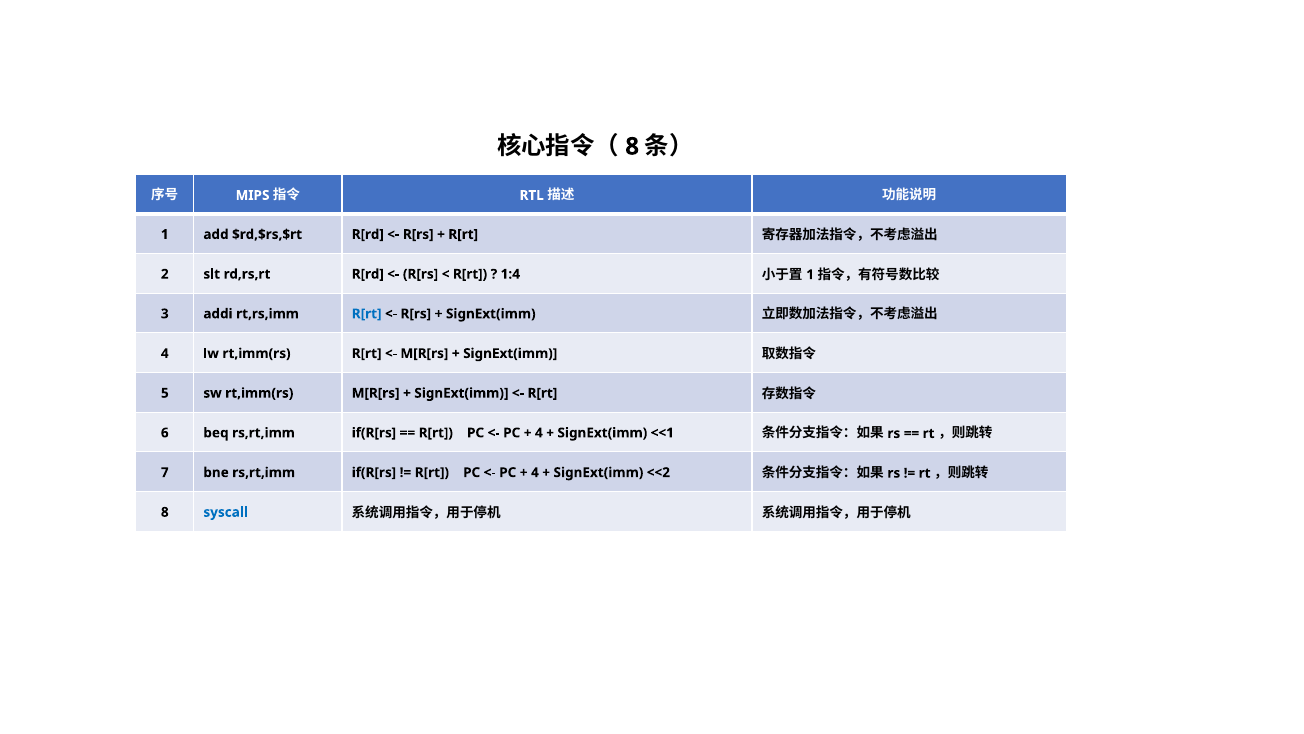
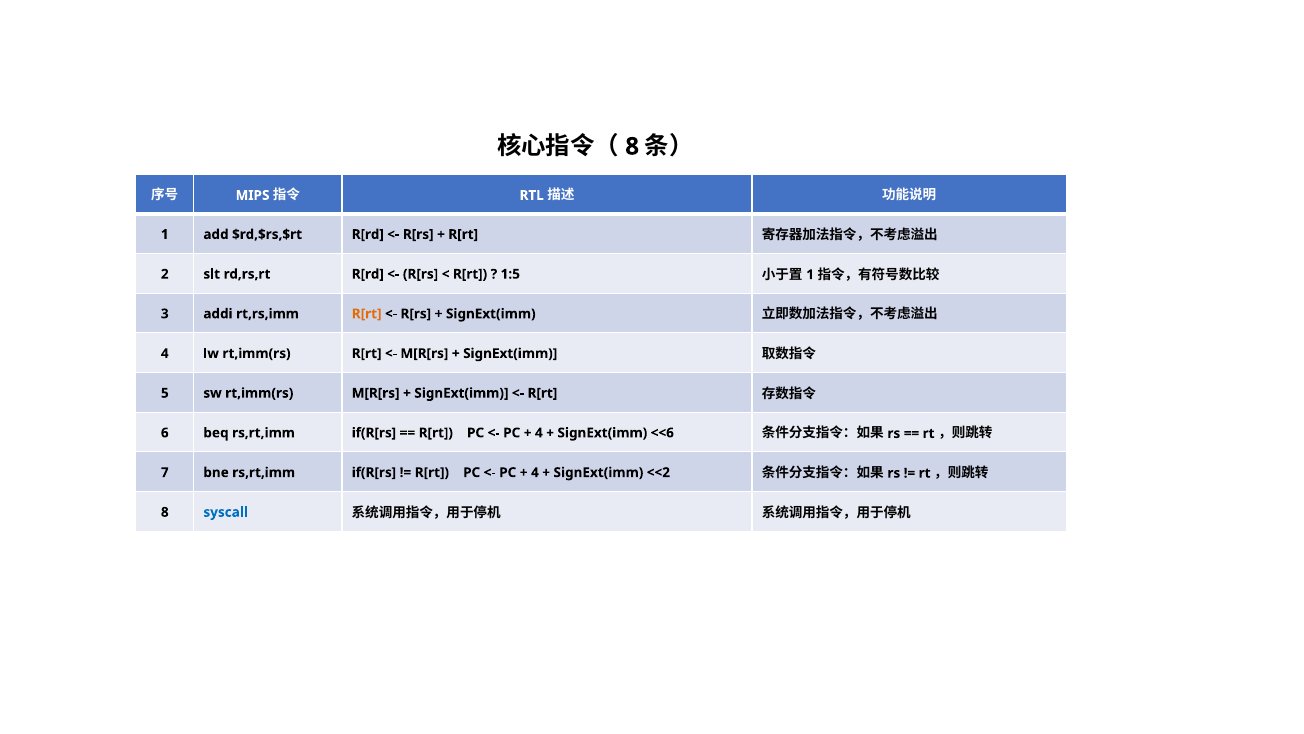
1:4: 1:4 -> 1:5
R[rt at (367, 314) colour: blue -> orange
<<1: <<1 -> <<6
